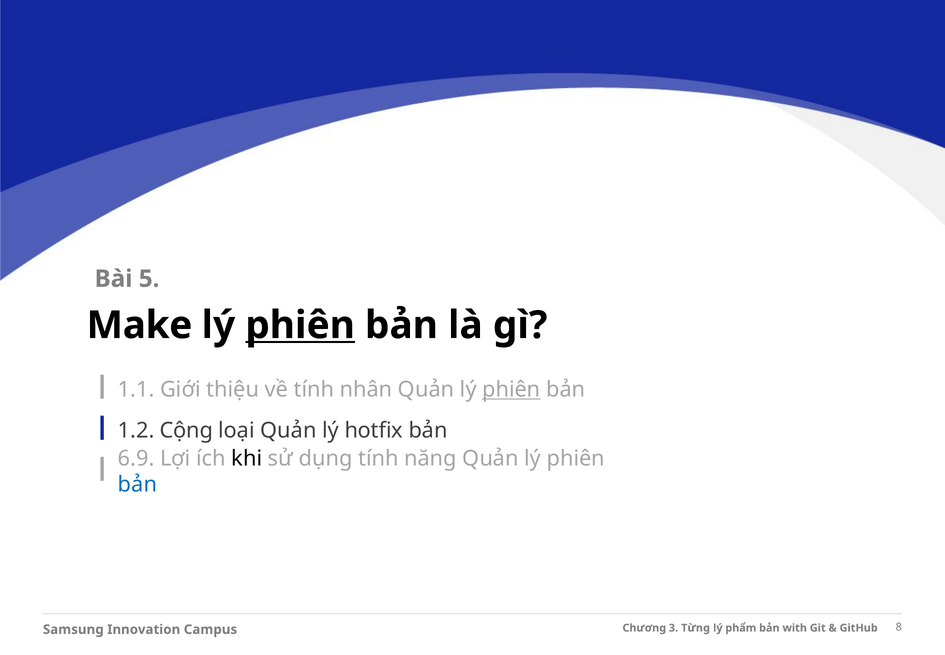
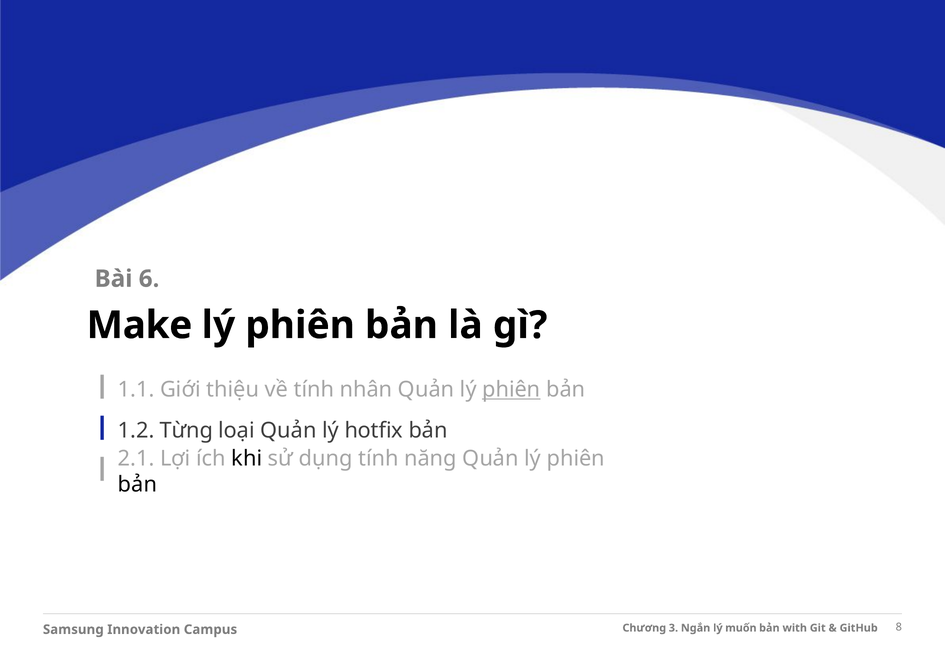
5: 5 -> 6
phiên at (300, 325) underline: present -> none
Cộng: Cộng -> Từng
6.9: 6.9 -> 2.1
bản at (137, 484) colour: blue -> black
Từng: Từng -> Ngắn
phẩm: phẩm -> muốn
